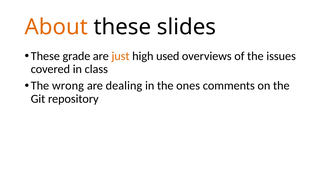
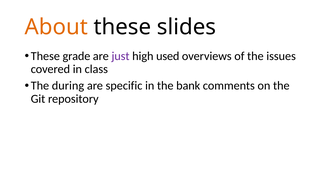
just colour: orange -> purple
wrong: wrong -> during
dealing: dealing -> specific
ones: ones -> bank
